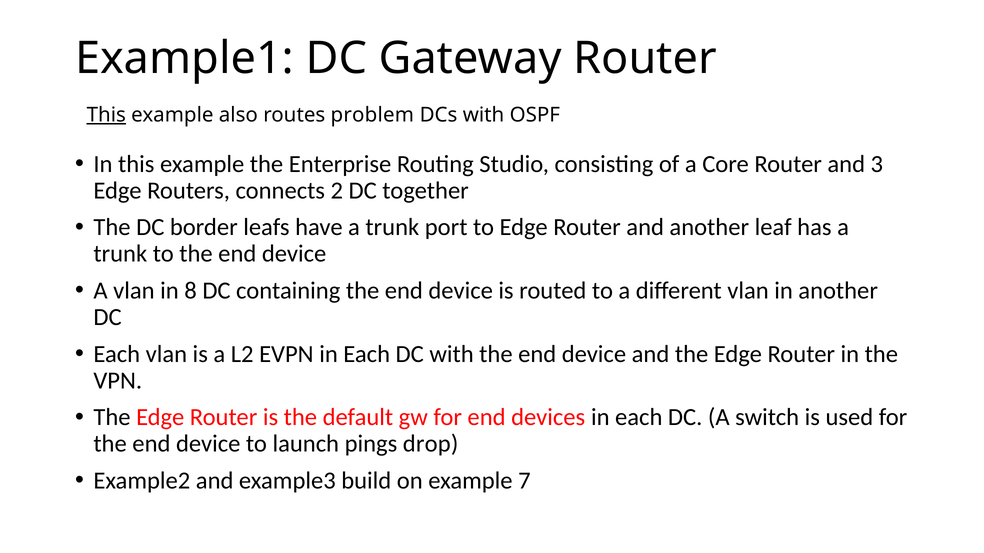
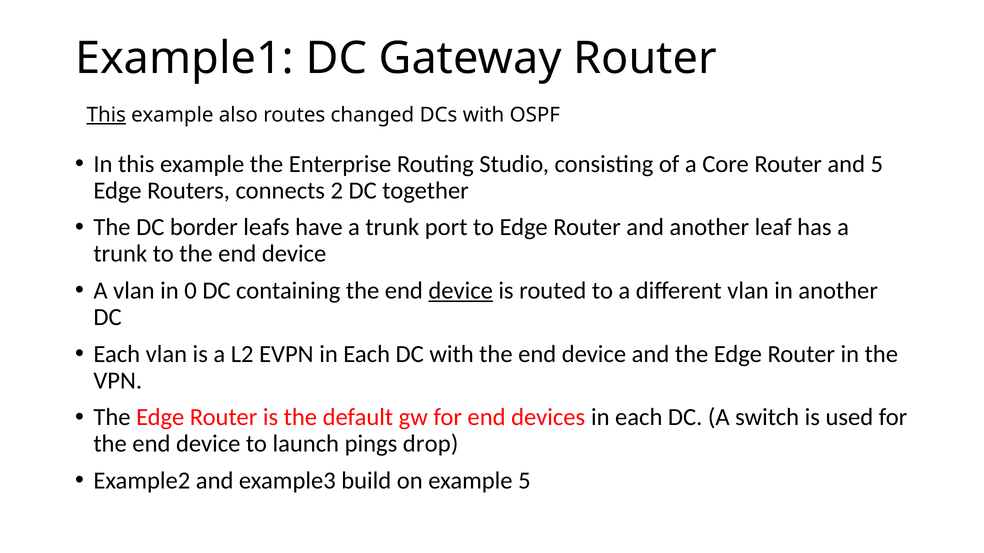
problem: problem -> changed
and 3: 3 -> 5
8: 8 -> 0
device at (461, 291) underline: none -> present
example 7: 7 -> 5
